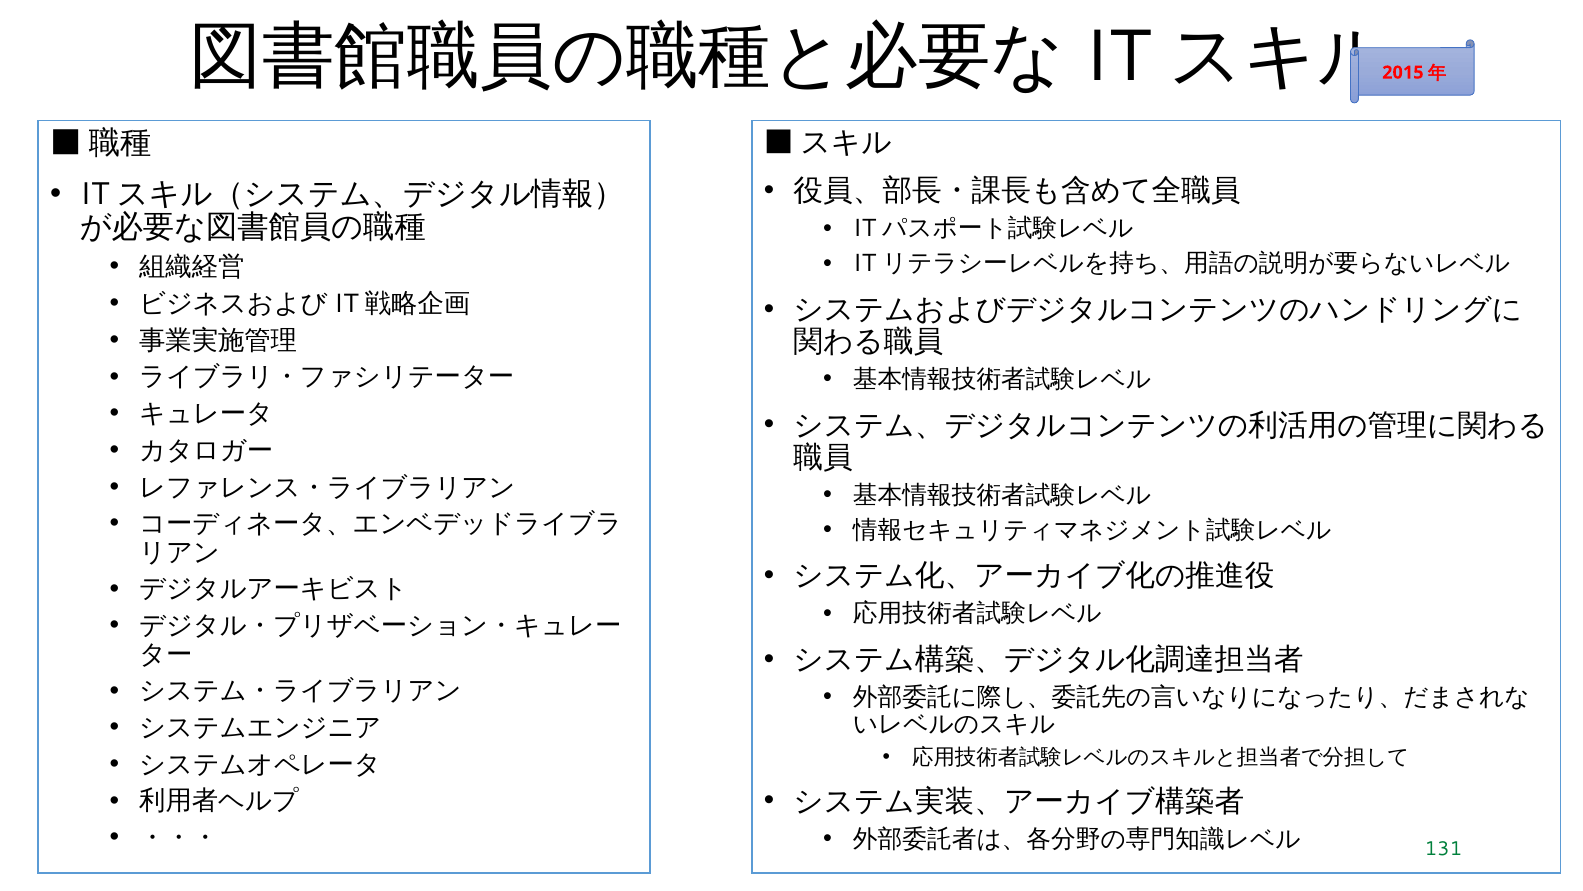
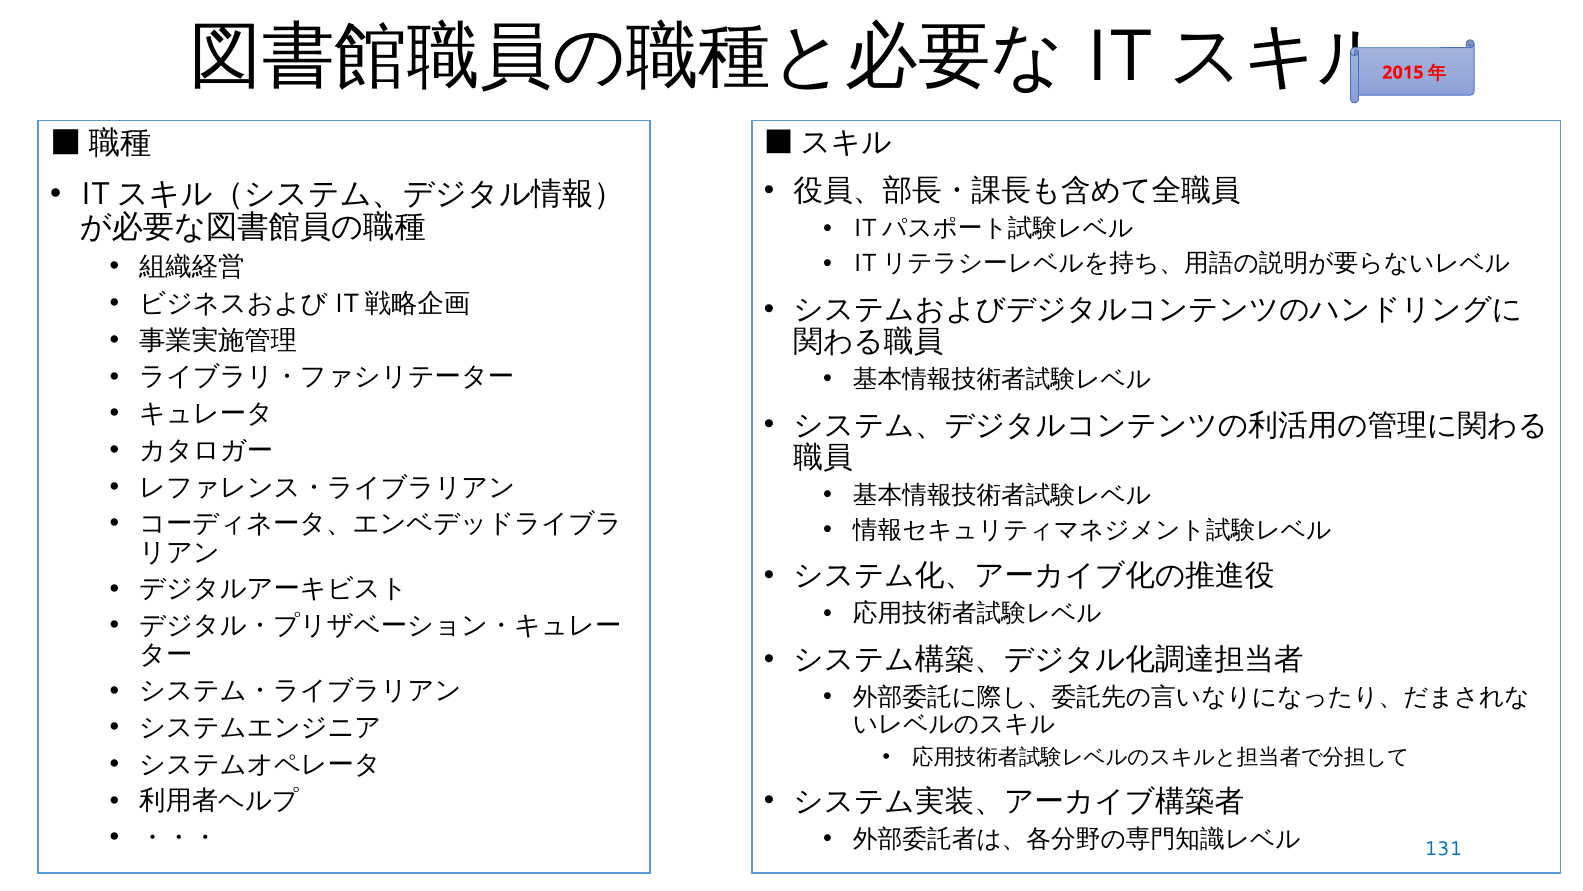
131 colour: green -> blue
